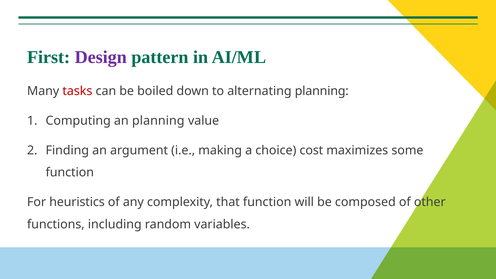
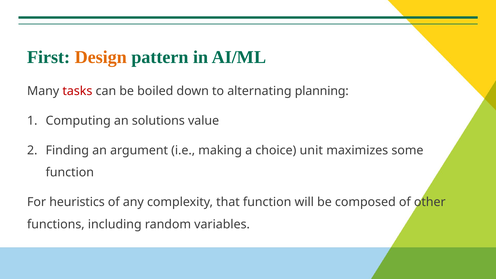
Design colour: purple -> orange
an planning: planning -> solutions
cost: cost -> unit
